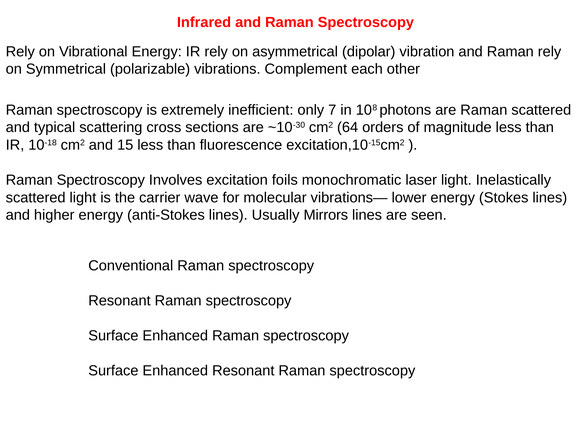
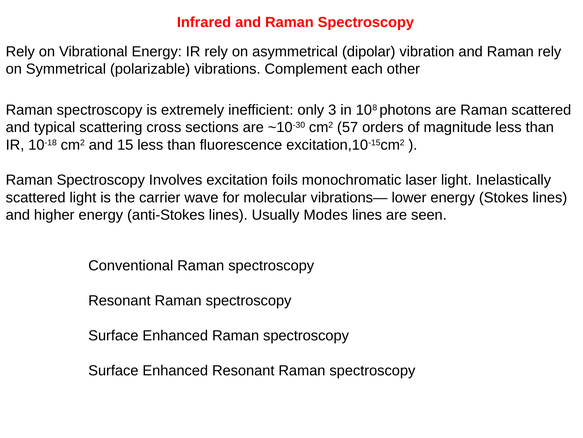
7: 7 -> 3
64: 64 -> 57
Mirrors: Mirrors -> Modes
